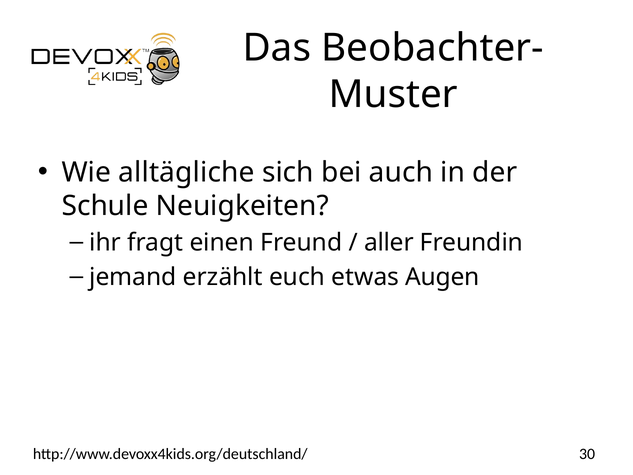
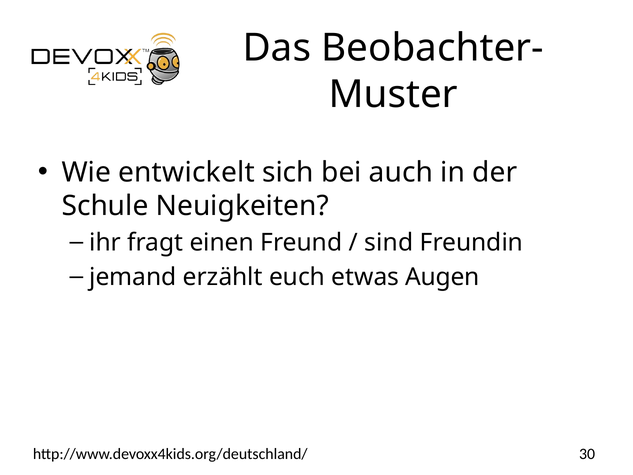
alltägliche: alltägliche -> entwickelt
aller: aller -> sind
